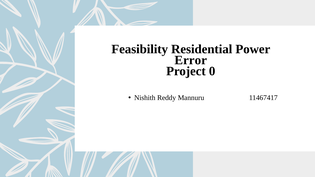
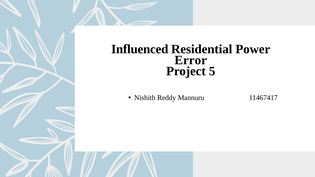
Feasibility: Feasibility -> Influenced
0: 0 -> 5
